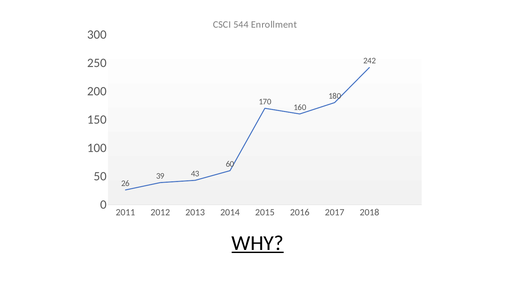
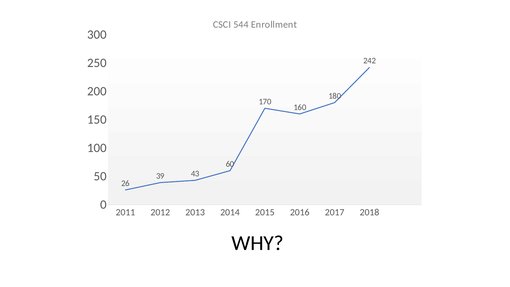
WHY underline: present -> none
